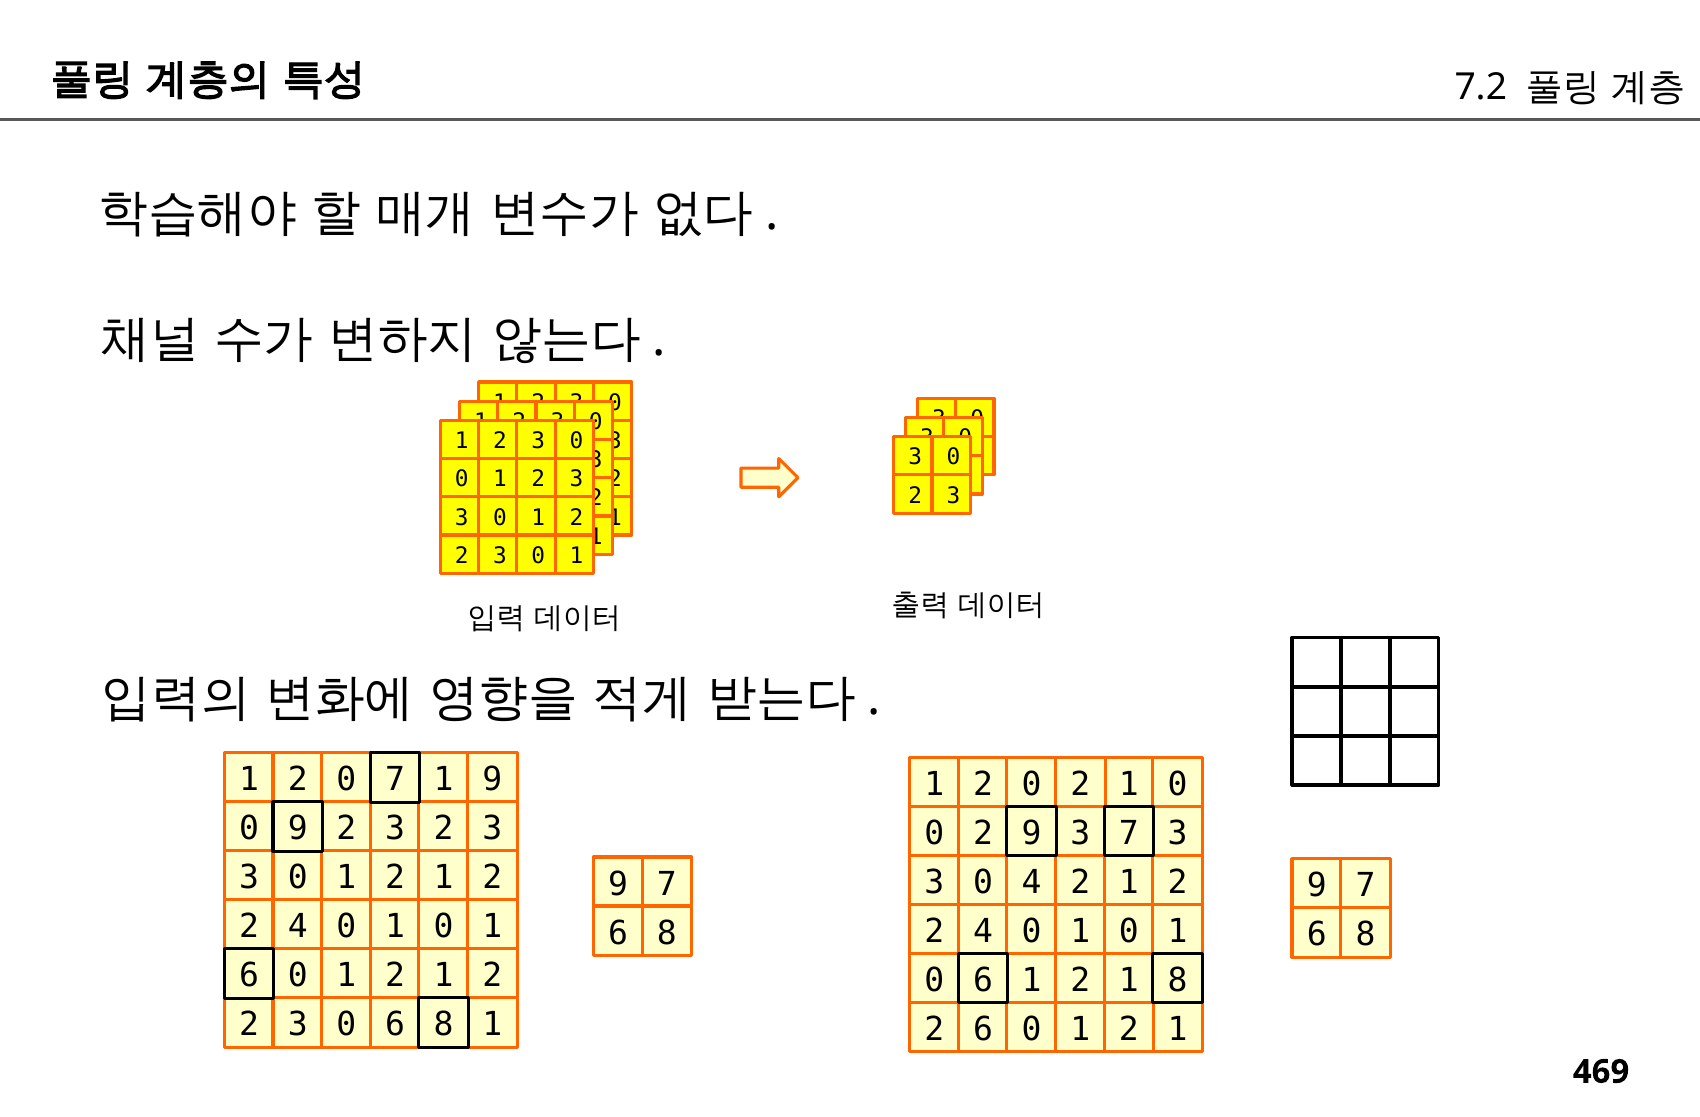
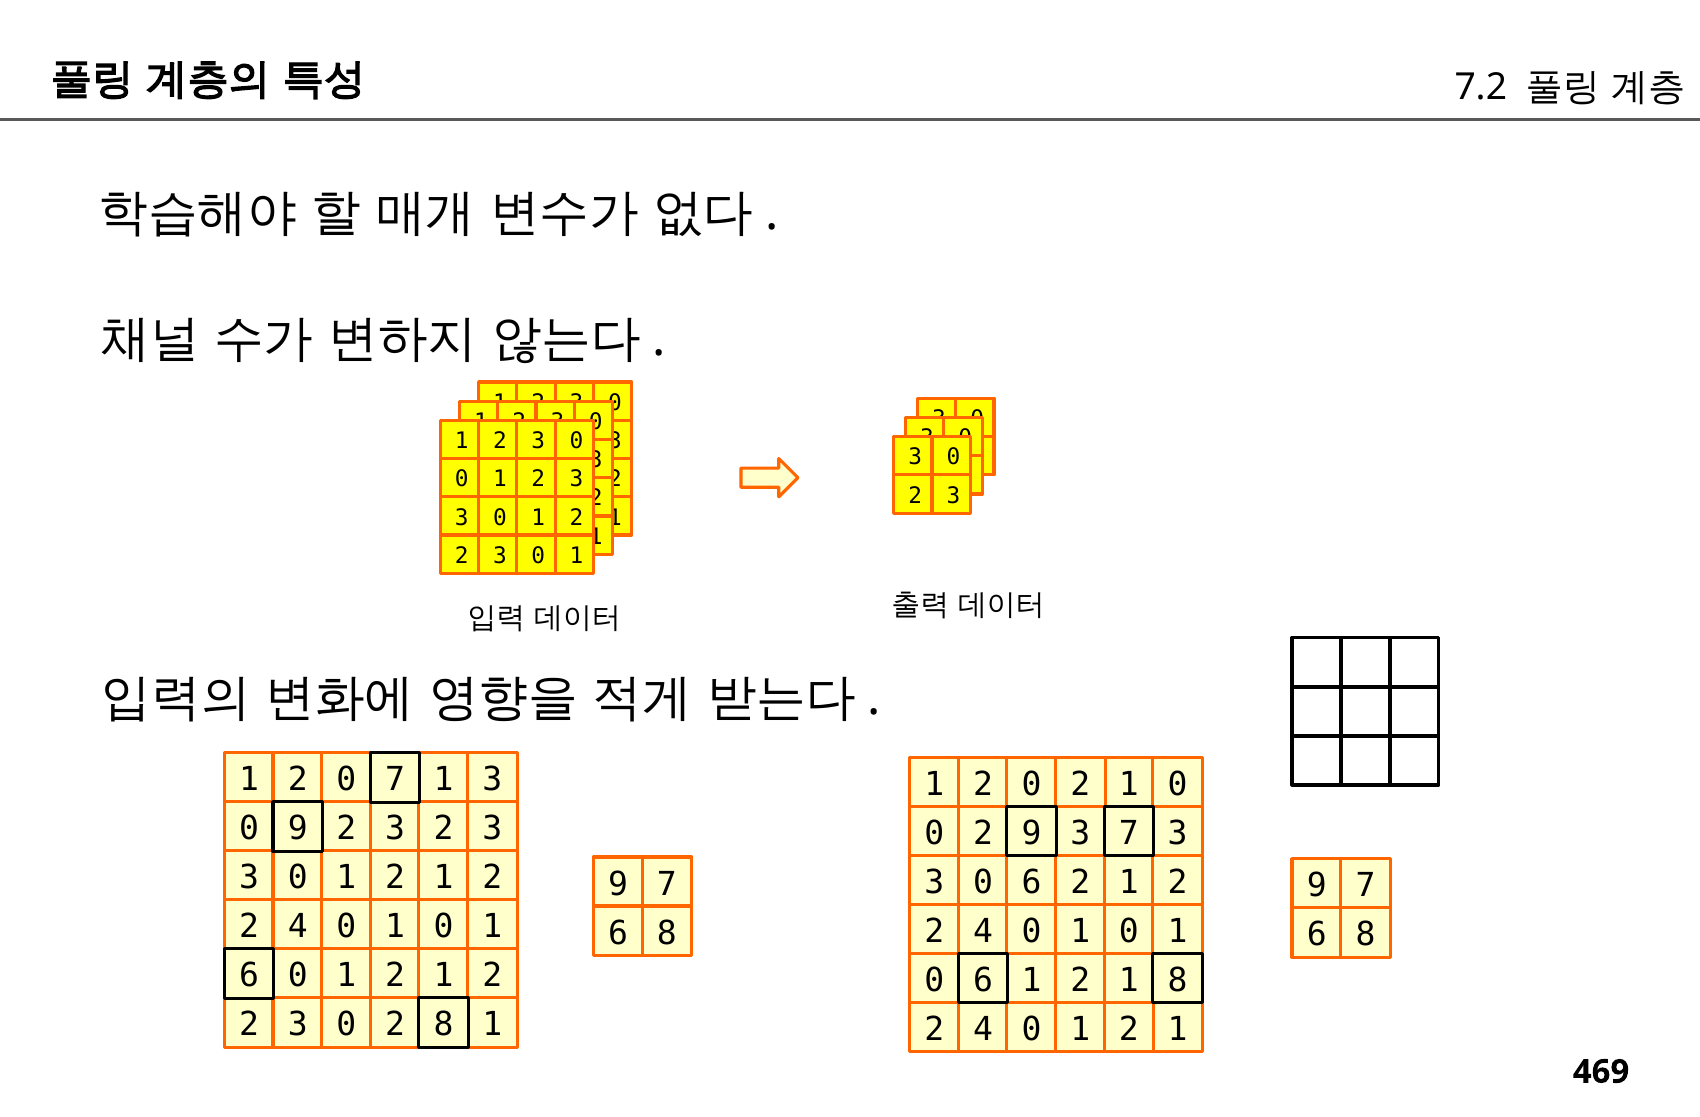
1 9: 9 -> 3
0 4: 4 -> 6
2 3 0 6: 6 -> 2
6 at (983, 1029): 6 -> 4
